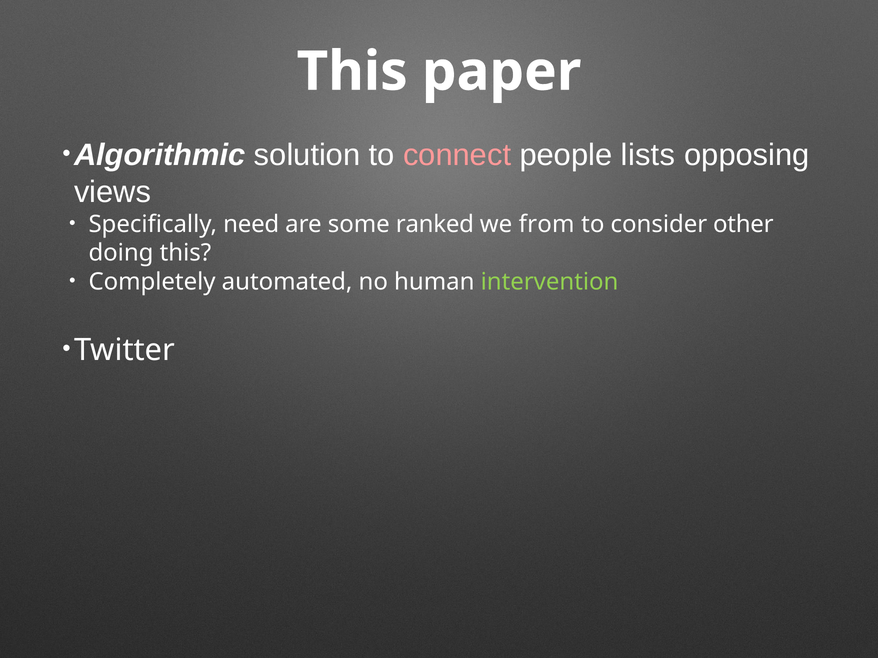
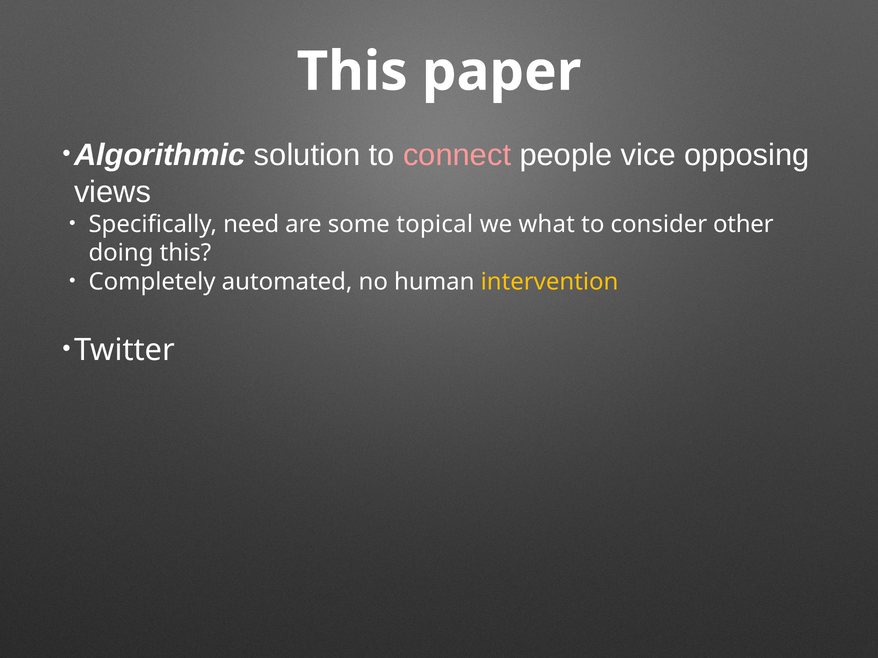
lists: lists -> vice
ranked: ranked -> topical
from: from -> what
intervention colour: light green -> yellow
